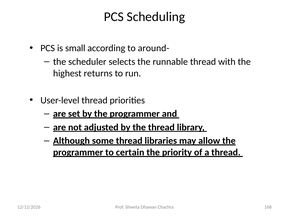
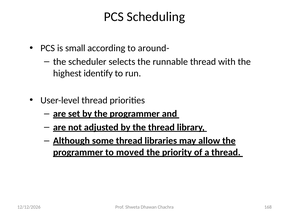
returns: returns -> identify
certain: certain -> moved
